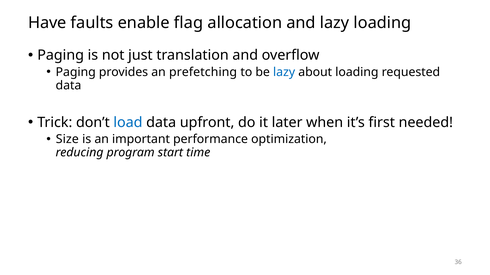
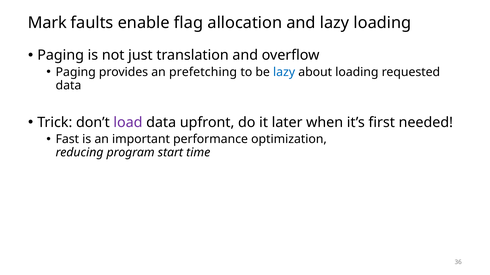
Have: Have -> Mark
load colour: blue -> purple
Size: Size -> Fast
